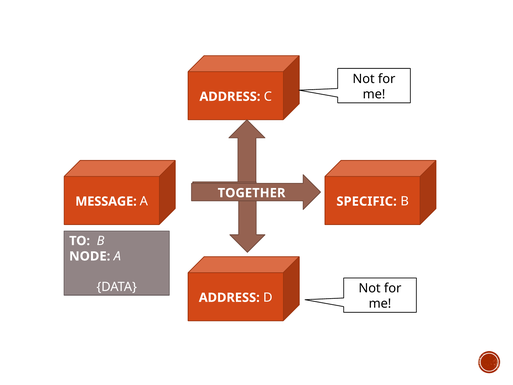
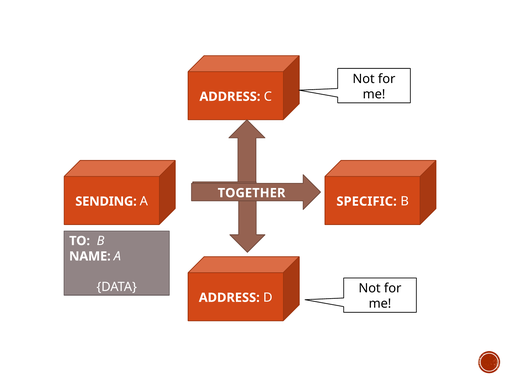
MESSAGE: MESSAGE -> SENDING
NODE: NODE -> NAME
